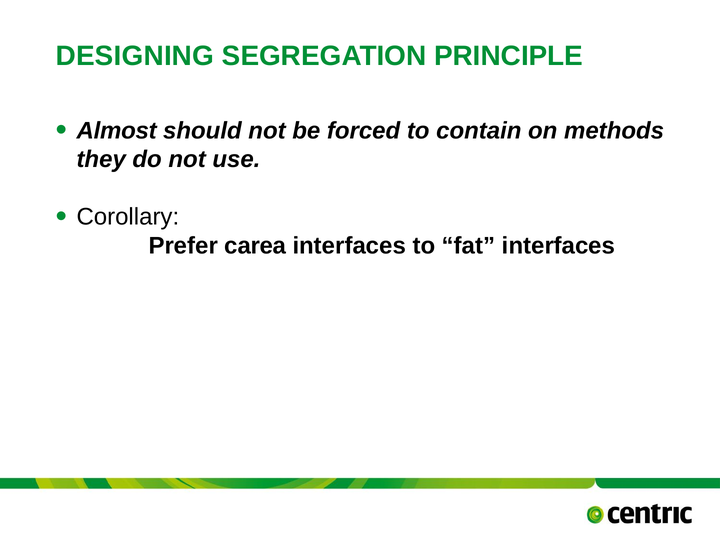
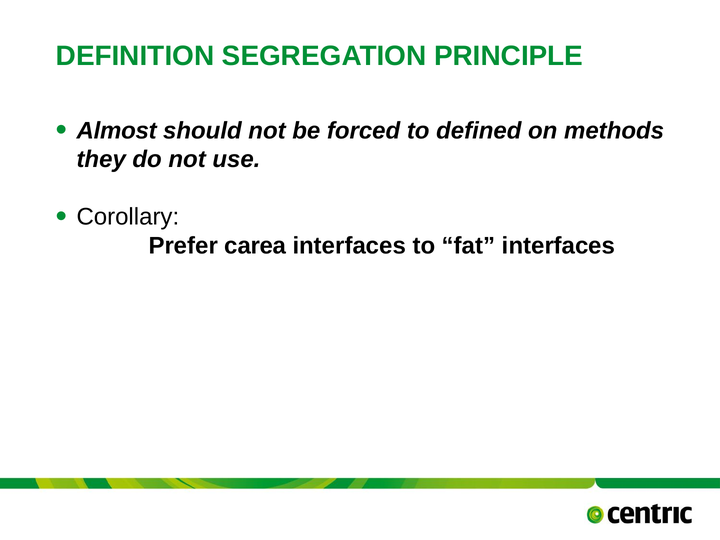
DESIGNING: DESIGNING -> DEFINITION
contain: contain -> defined
